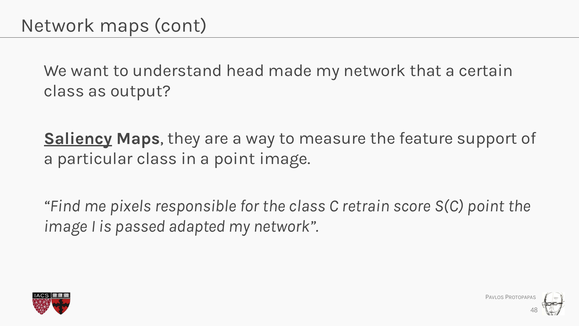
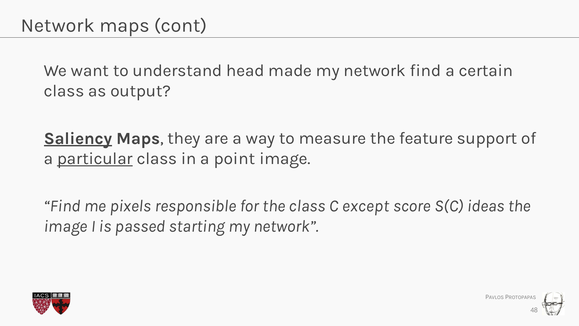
network that: that -> find
particular underline: none -> present
retrain: retrain -> except
S(C point: point -> ideas
adapted: adapted -> starting
